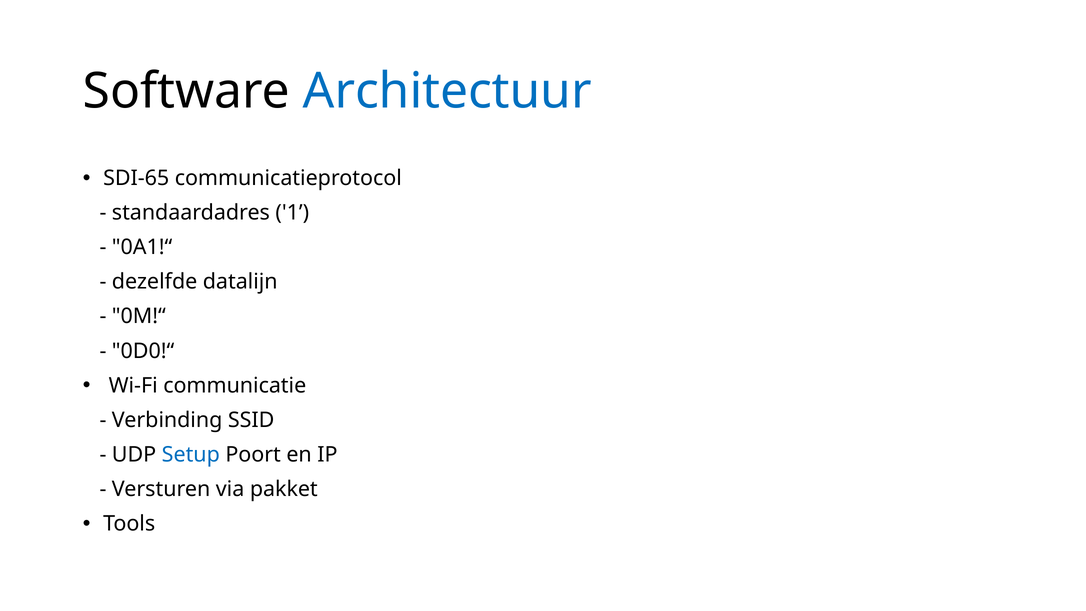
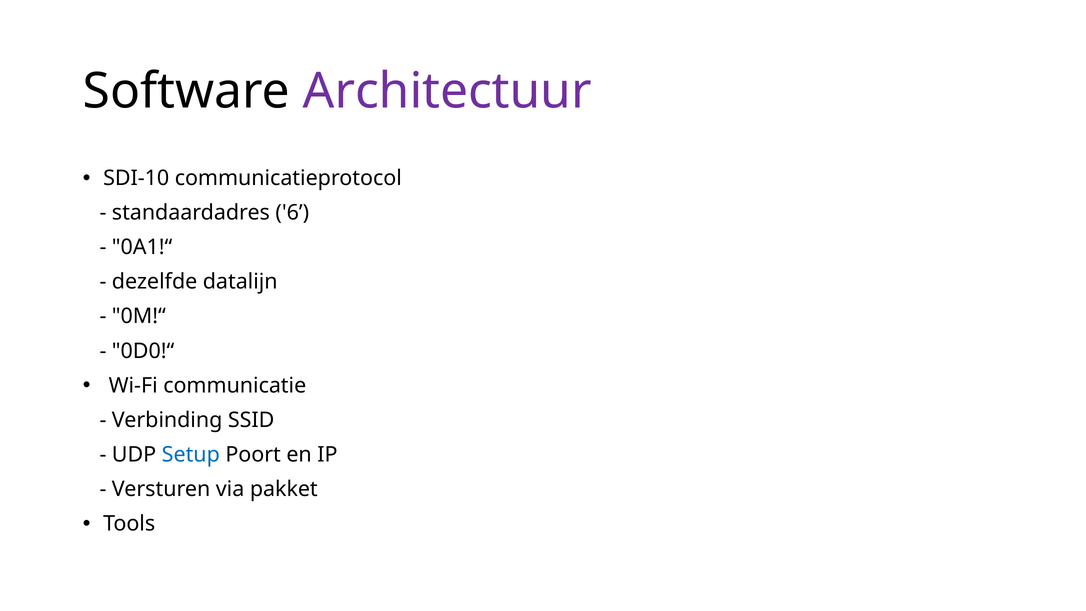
Architectuur colour: blue -> purple
SDI-65: SDI-65 -> SDI-10
1: 1 -> 6
